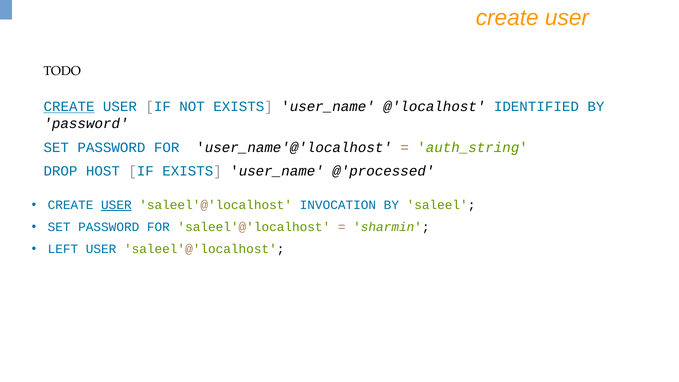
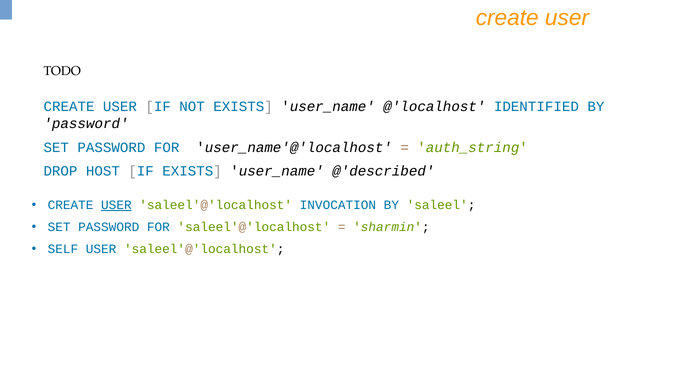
CREATE at (69, 107) underline: present -> none
@'processed: @'processed -> @'described
LEFT: LEFT -> SELF
